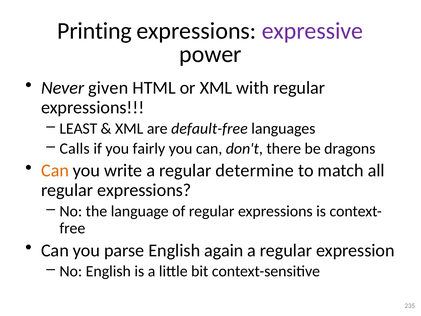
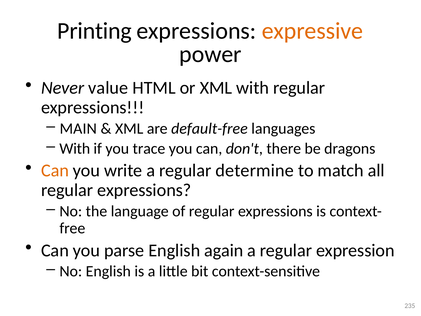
expressive colour: purple -> orange
given: given -> value
LEAST: LEAST -> MAIN
Calls at (75, 149): Calls -> With
fairly: fairly -> trace
